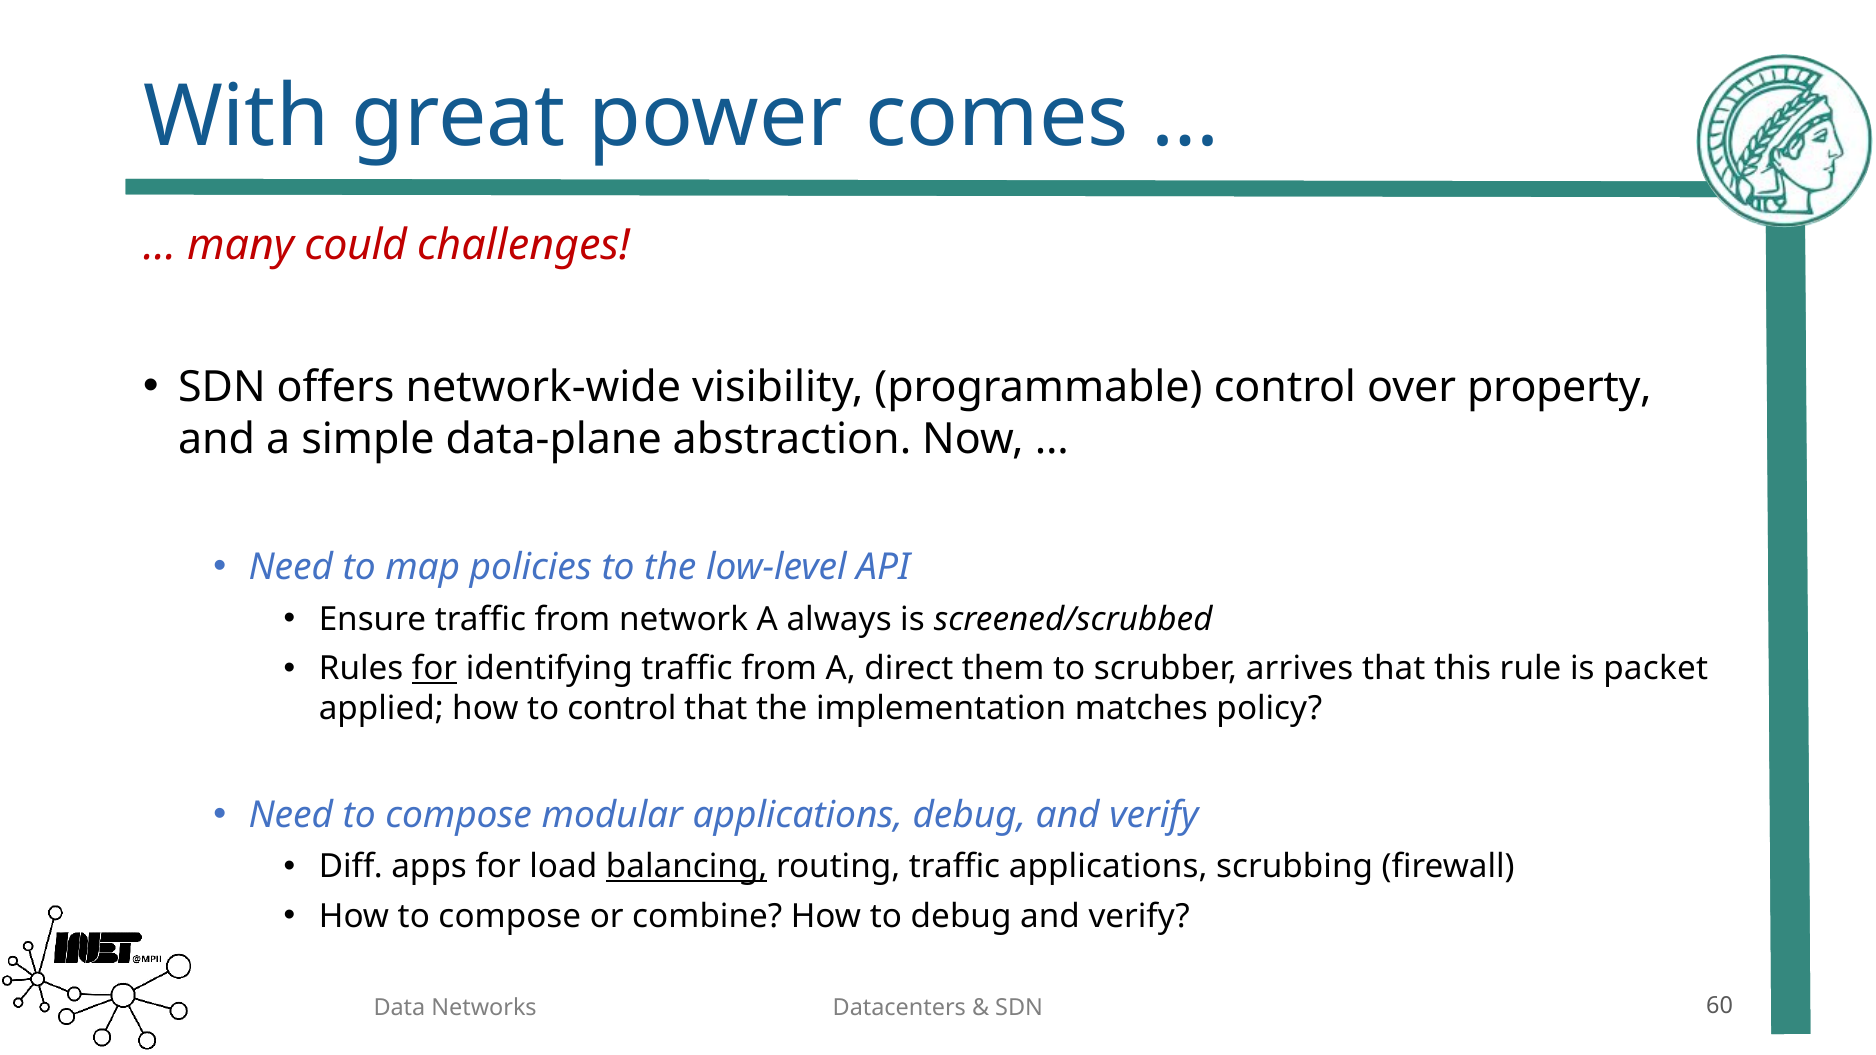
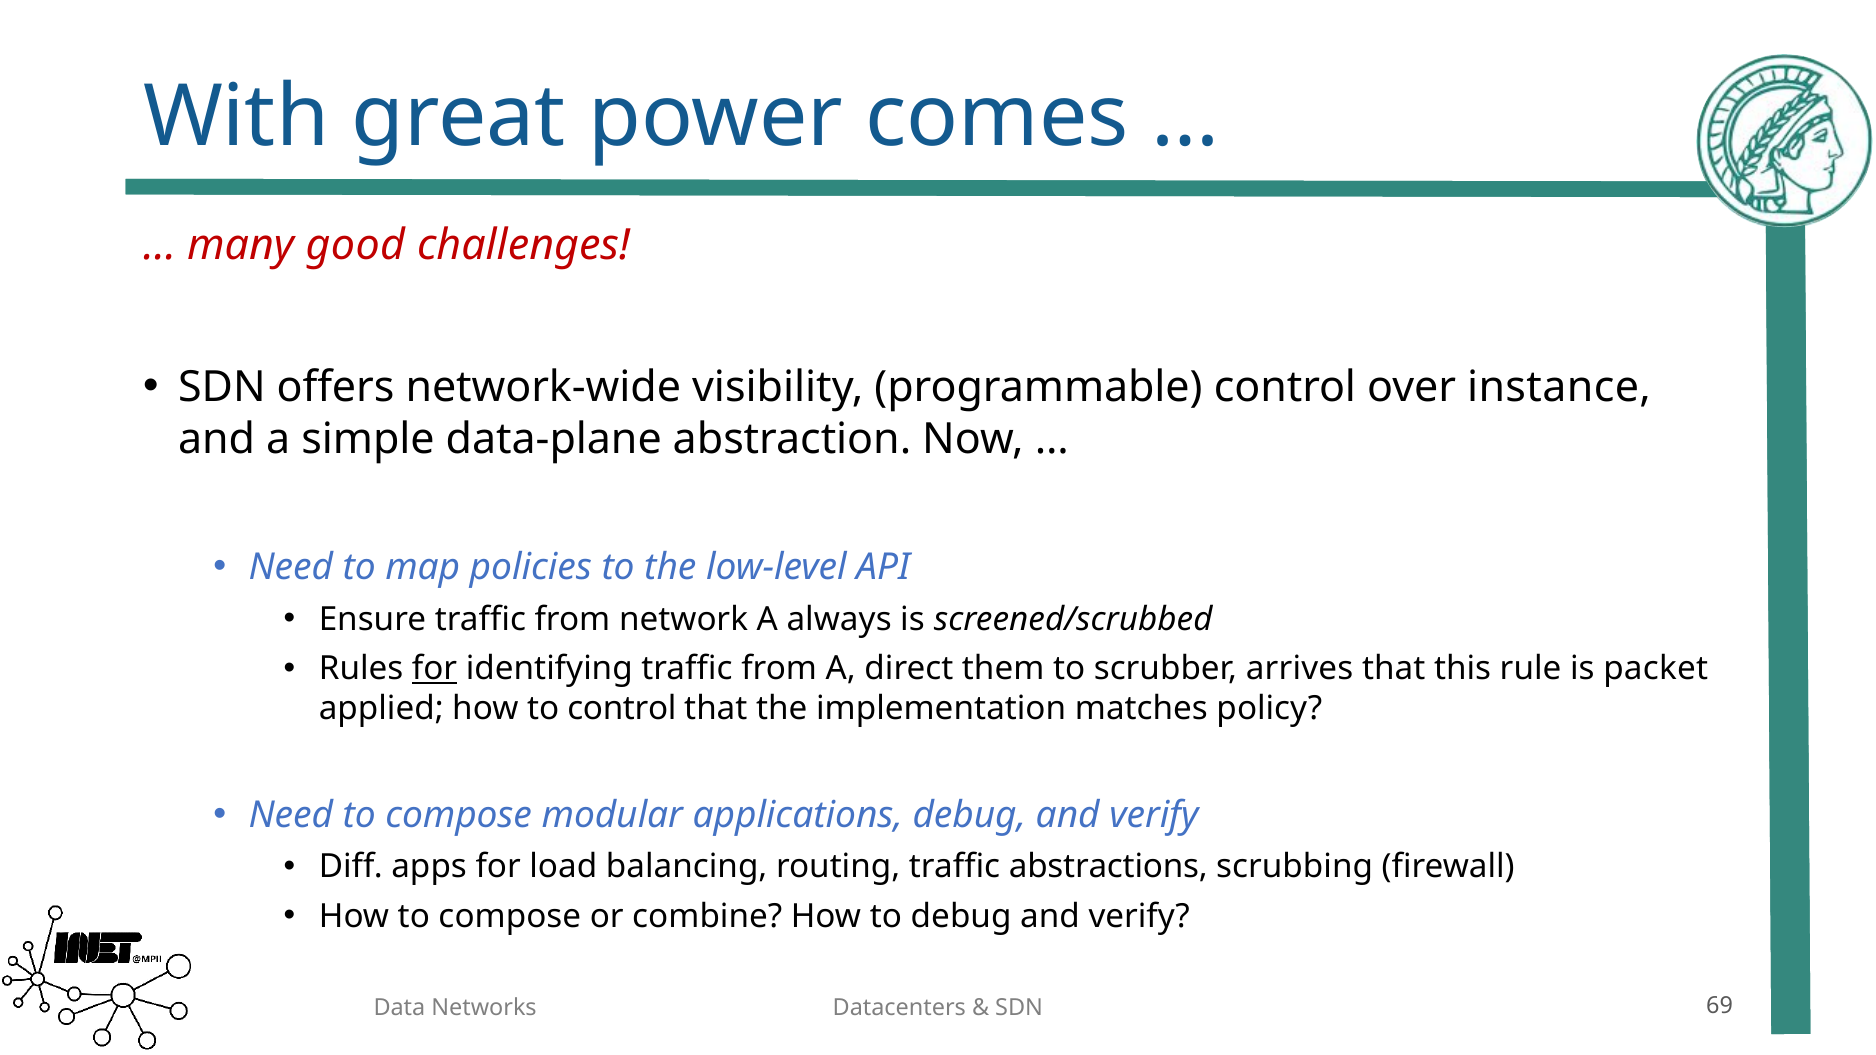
could: could -> good
property: property -> instance
balancing underline: present -> none
traffic applications: applications -> abstractions
60: 60 -> 69
